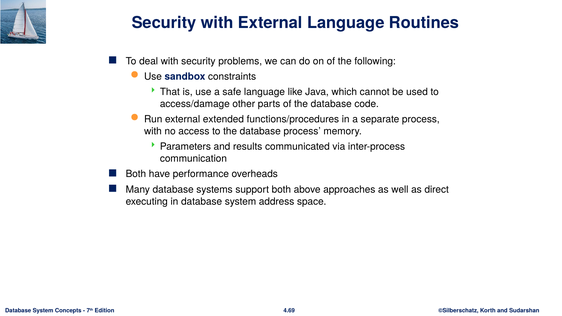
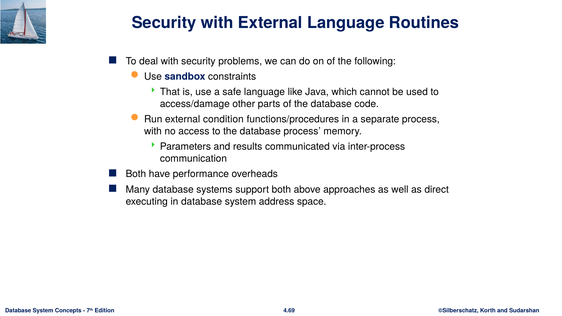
extended: extended -> condition
